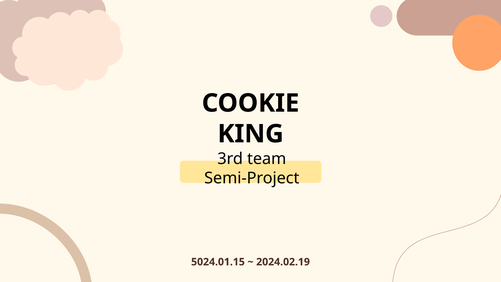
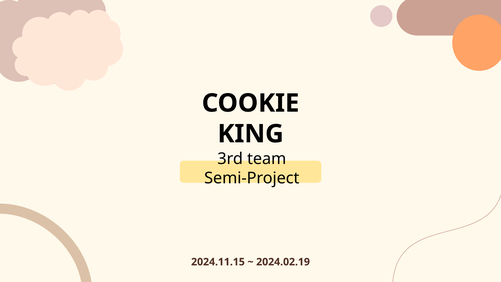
5024.01.15: 5024.01.15 -> 2024.11.15
